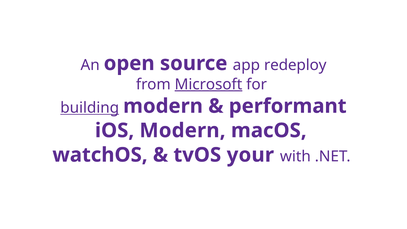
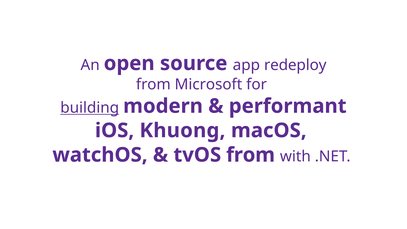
Microsoft underline: present -> none
iOS Modern: Modern -> Khuong
tvOS your: your -> from
